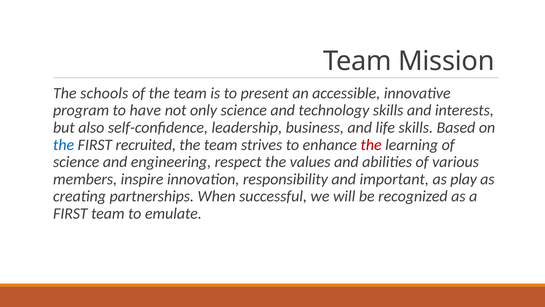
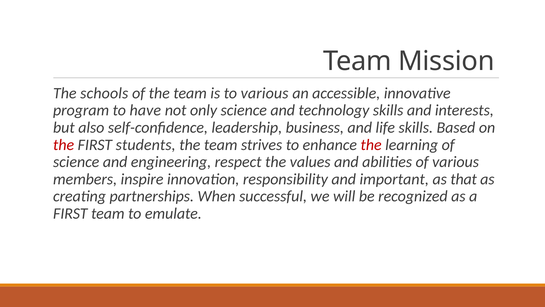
to present: present -> various
the at (64, 145) colour: blue -> red
recruited: recruited -> students
play: play -> that
